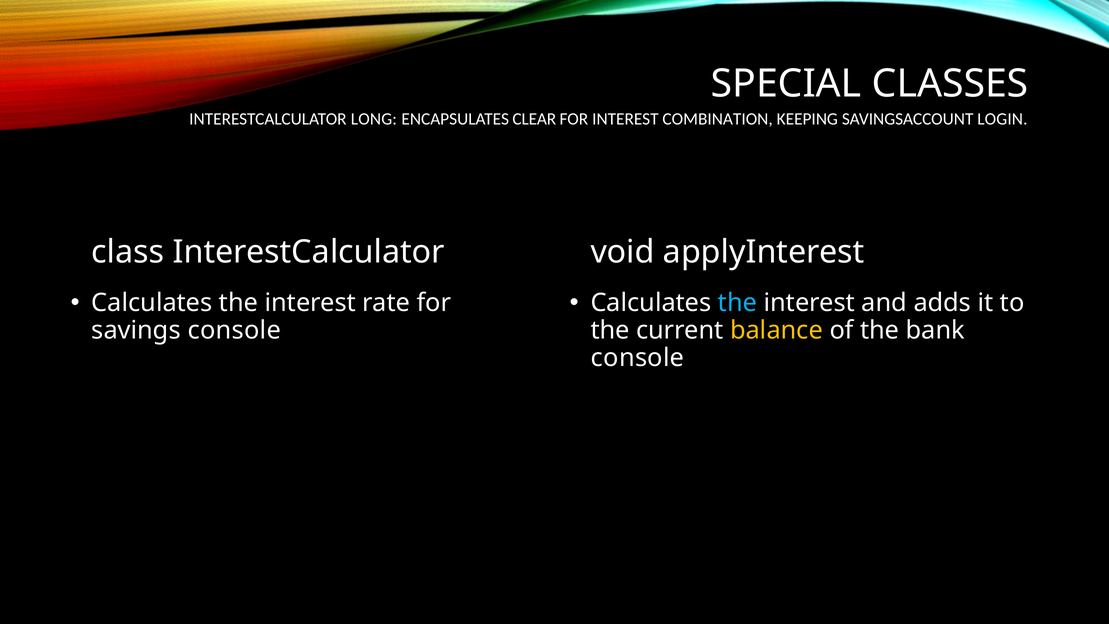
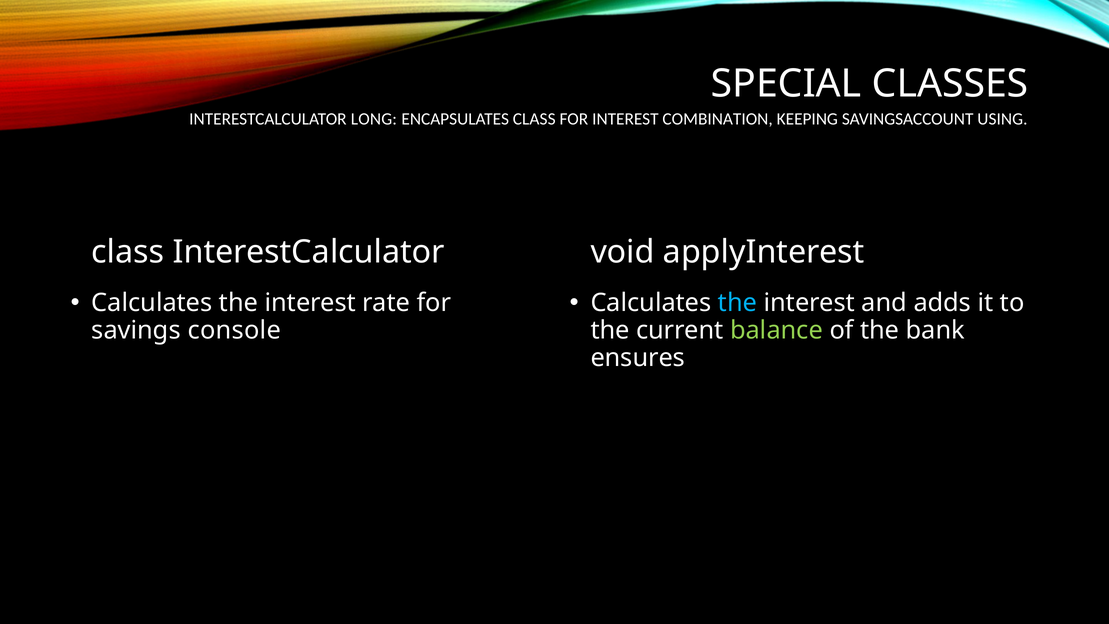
ENCAPSULATES CLEAR: CLEAR -> CLASS
LOGIN: LOGIN -> USING
balance colour: yellow -> light green
console at (638, 358): console -> ensures
